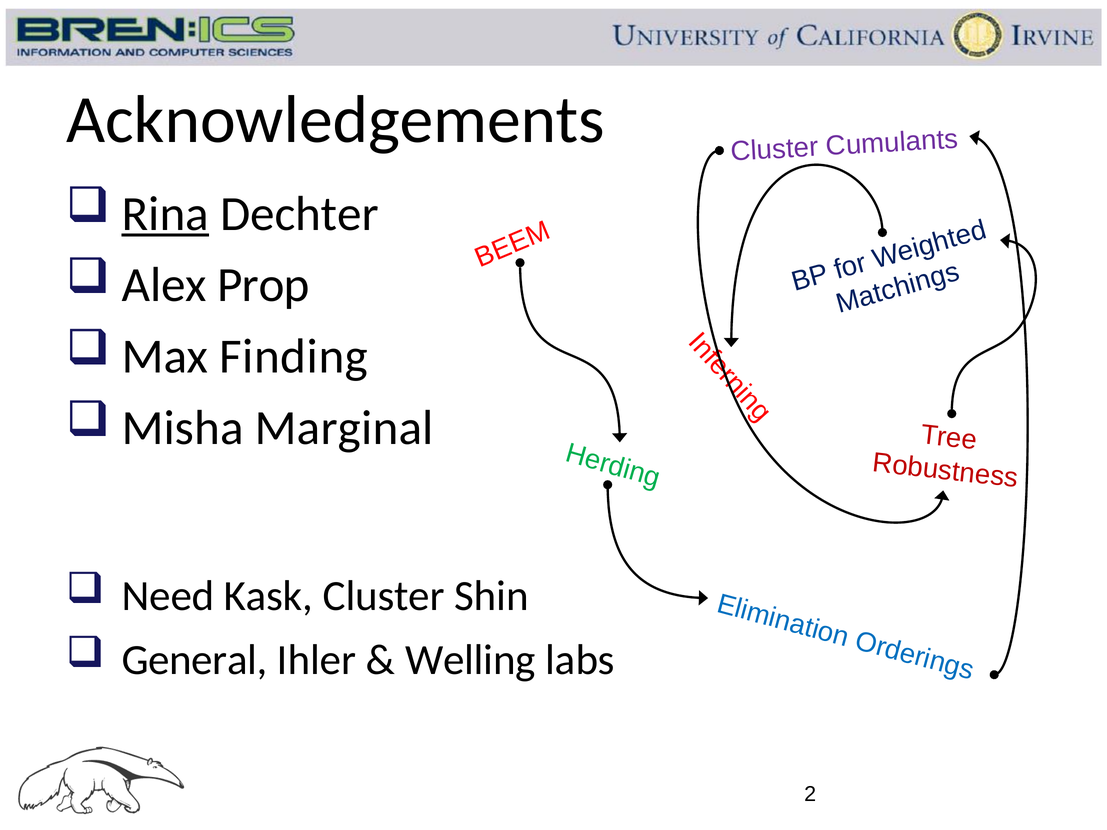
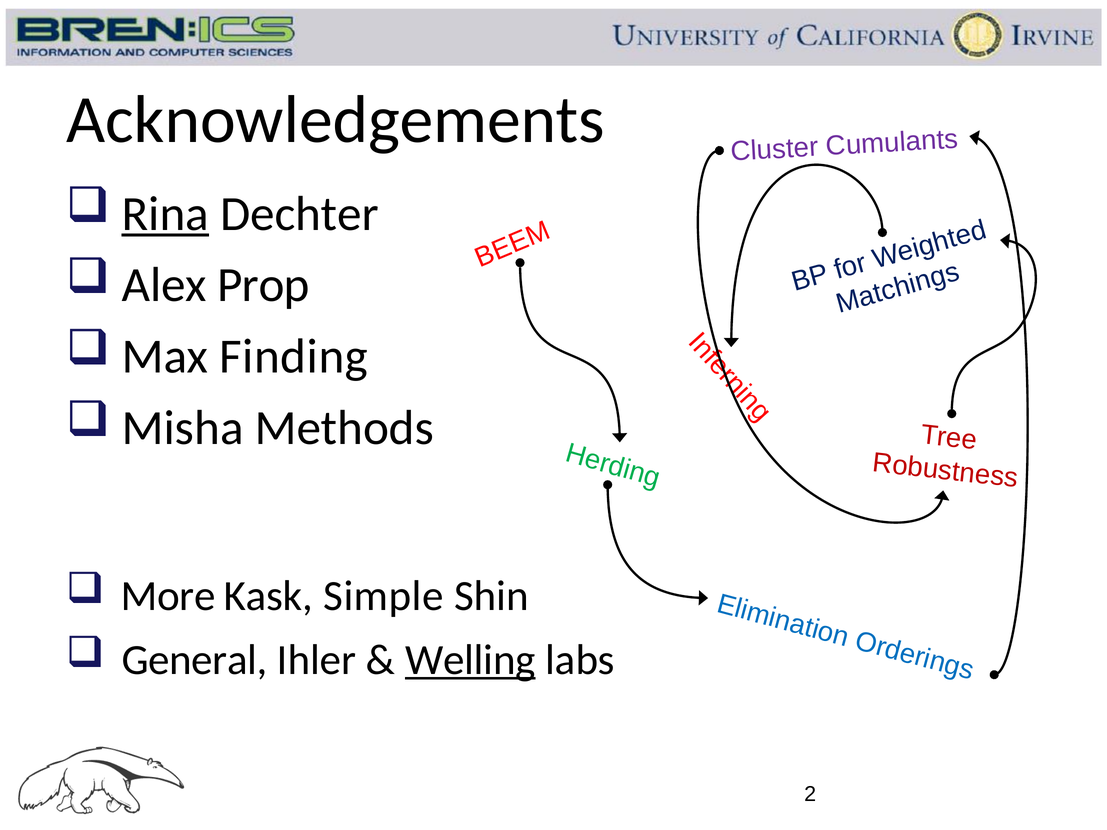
Marginal: Marginal -> Methods
Need: Need -> More
Kask Cluster: Cluster -> Simple
Welling underline: none -> present
